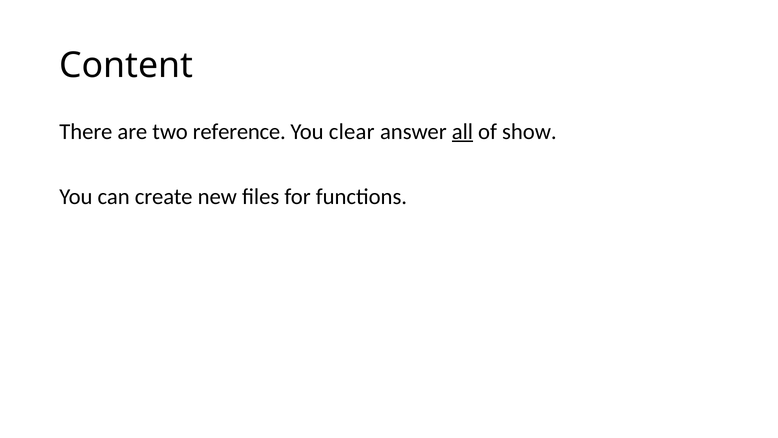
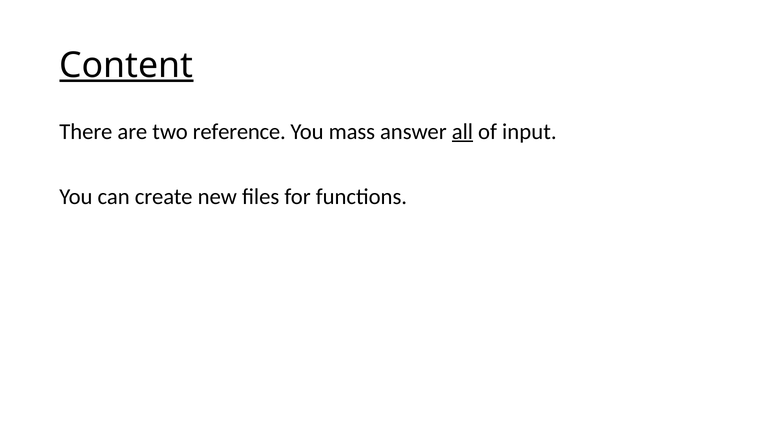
Content underline: none -> present
clear: clear -> mass
show: show -> input
